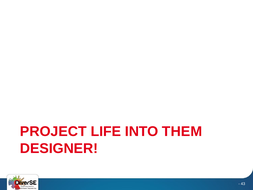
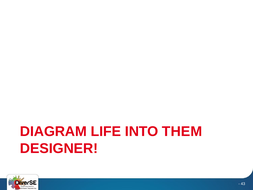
PROJECT: PROJECT -> DIAGRAM
